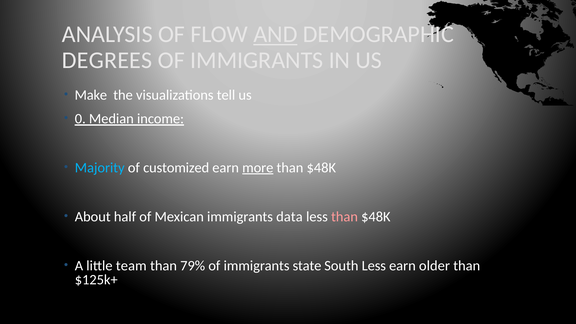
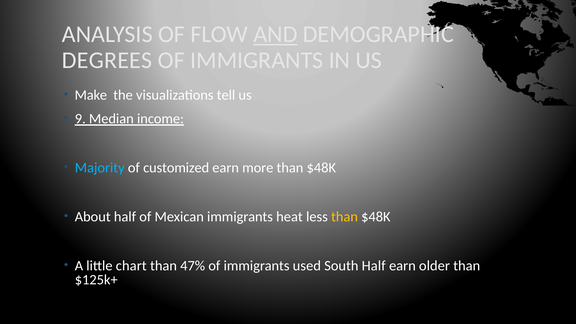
0: 0 -> 9
more underline: present -> none
data: data -> heat
than at (345, 217) colour: pink -> yellow
team: team -> chart
79%: 79% -> 47%
state: state -> used
South Less: Less -> Half
